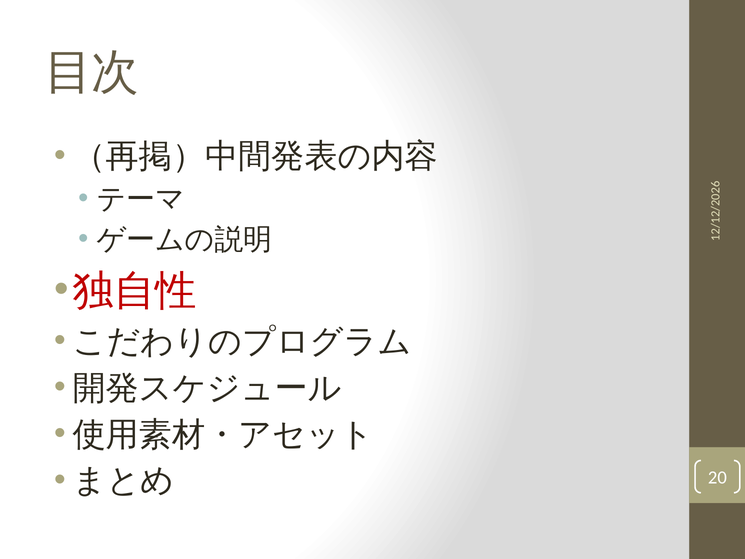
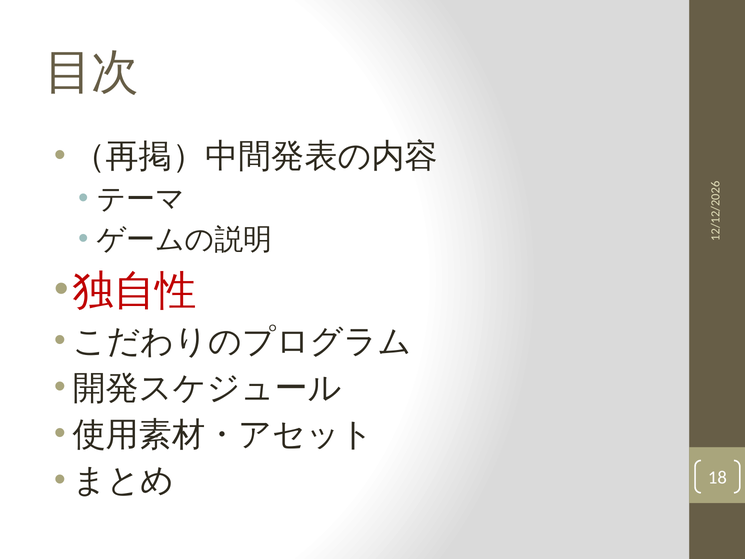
20: 20 -> 18
